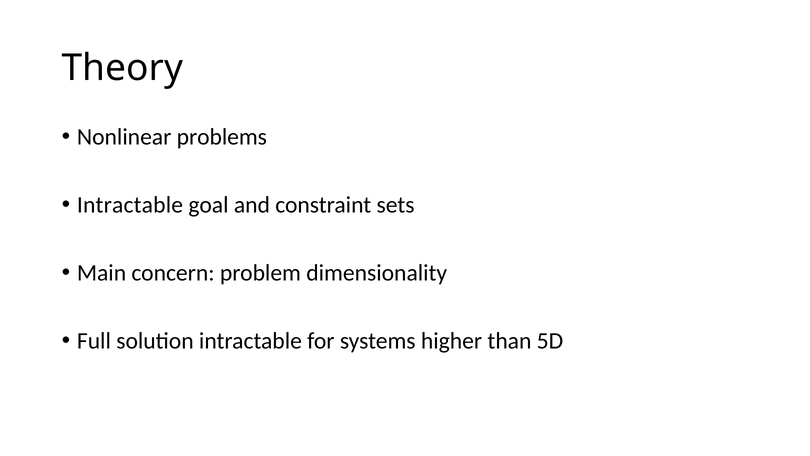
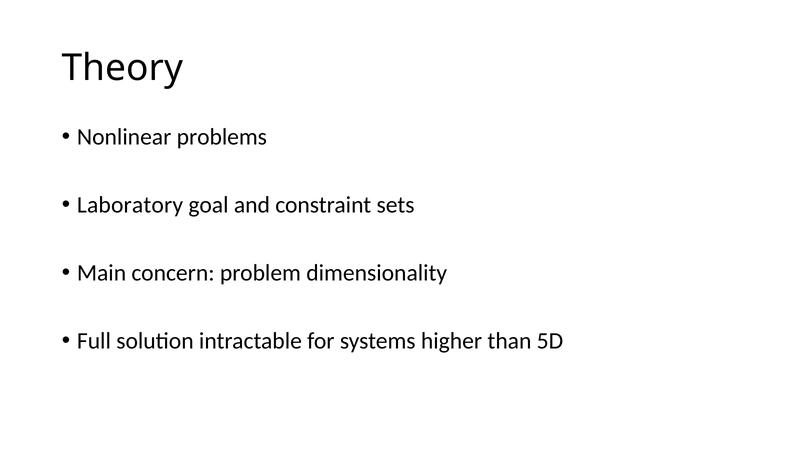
Intractable at (130, 205): Intractable -> Laboratory
